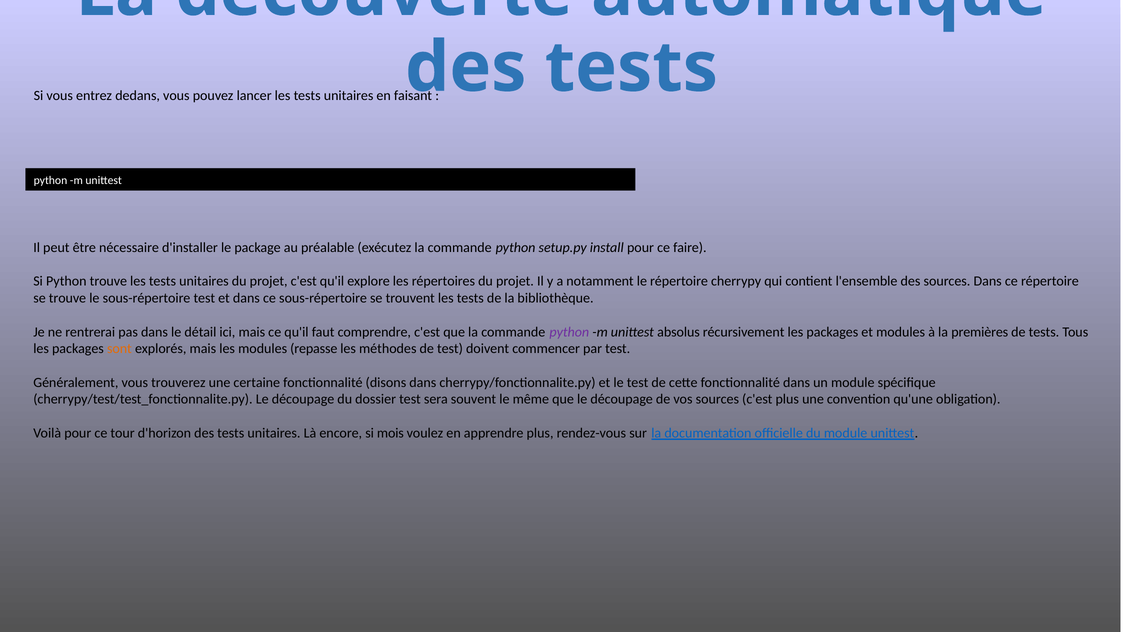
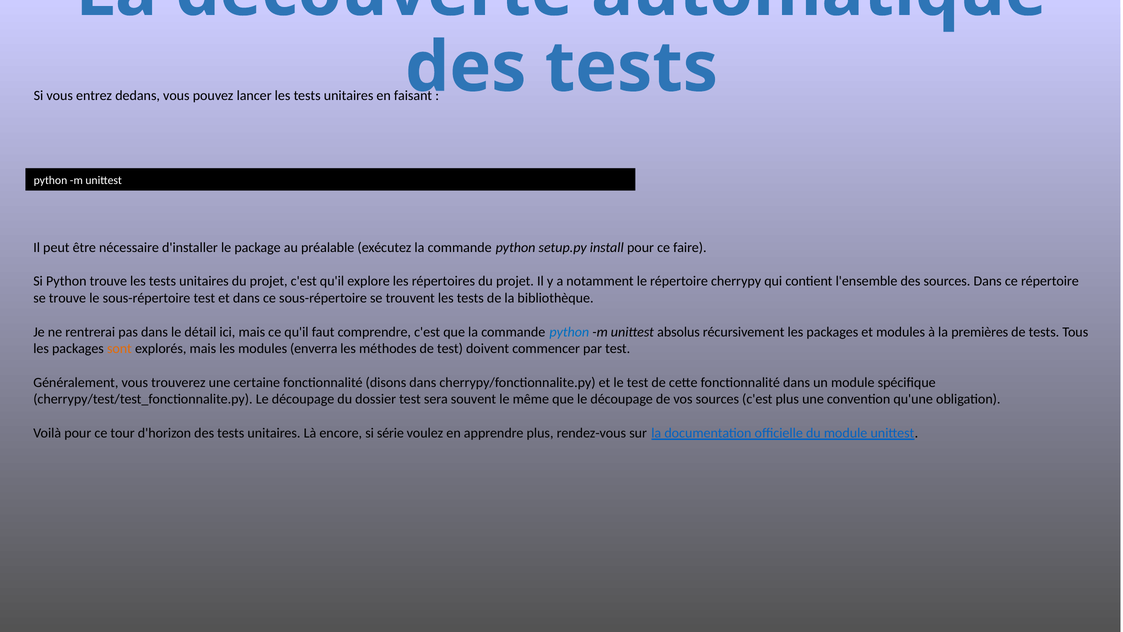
python at (569, 332) colour: purple -> blue
repasse: repasse -> enverra
mois: mois -> série
